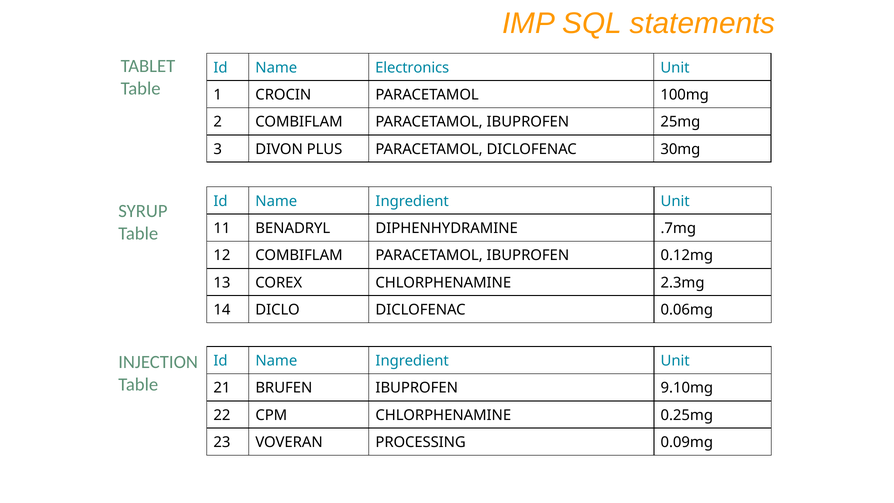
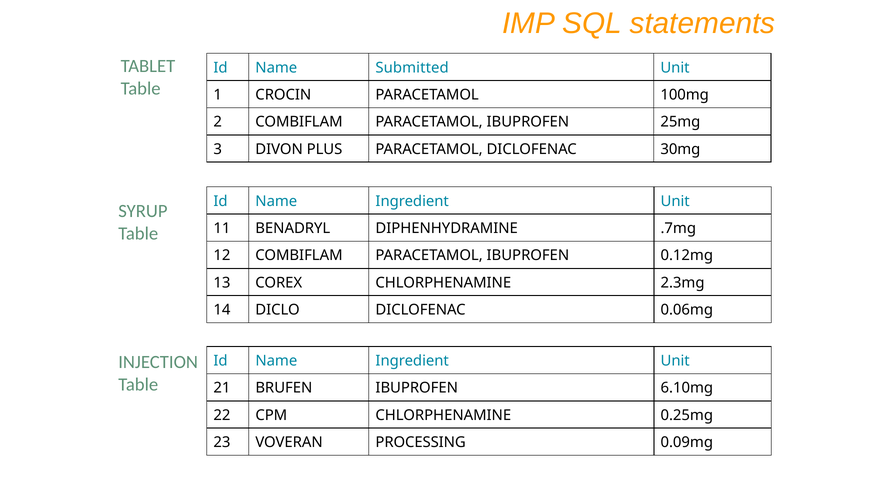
Electronics: Electronics -> Submitted
9.10mg: 9.10mg -> 6.10mg
